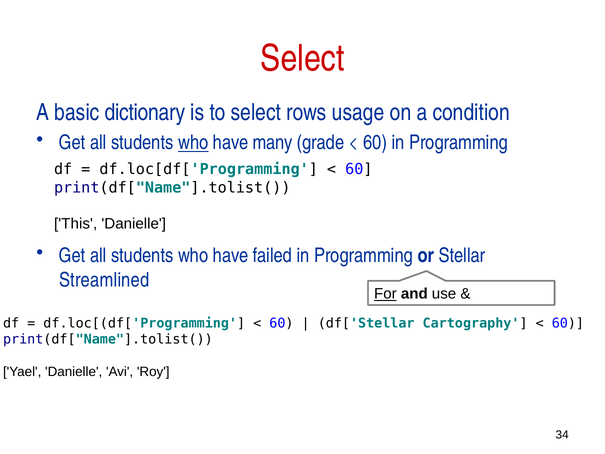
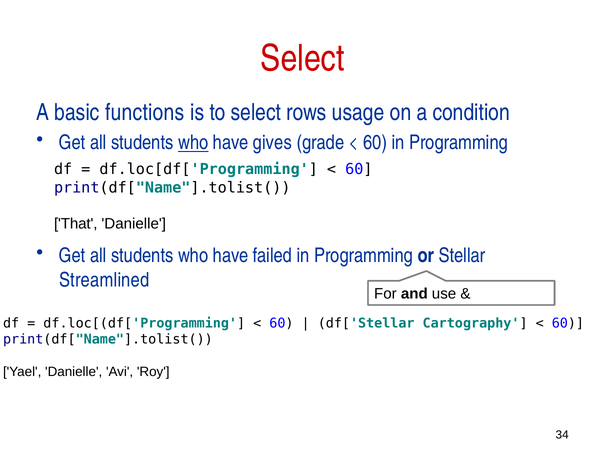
dictionary: dictionary -> functions
many: many -> gives
This: This -> That
For underline: present -> none
